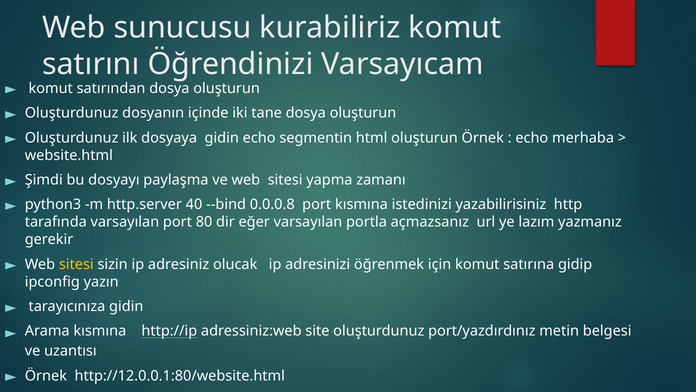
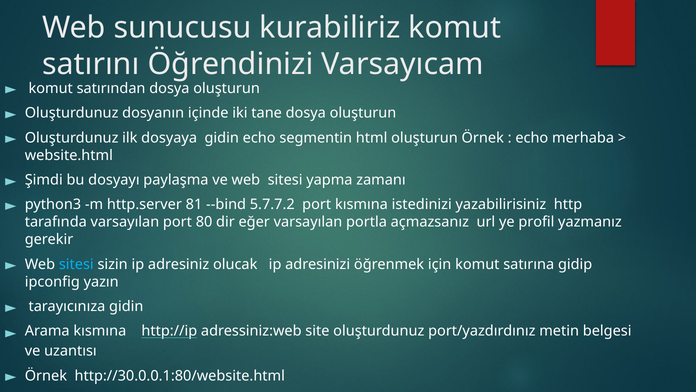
40: 40 -> 81
0.0.0.8: 0.0.0.8 -> 5.7.7.2
lazım: lazım -> profil
sitesi at (76, 264) colour: yellow -> light blue
http://12.0.0.1:80/website.html: http://12.0.0.1:80/website.html -> http://30.0.0.1:80/website.html
